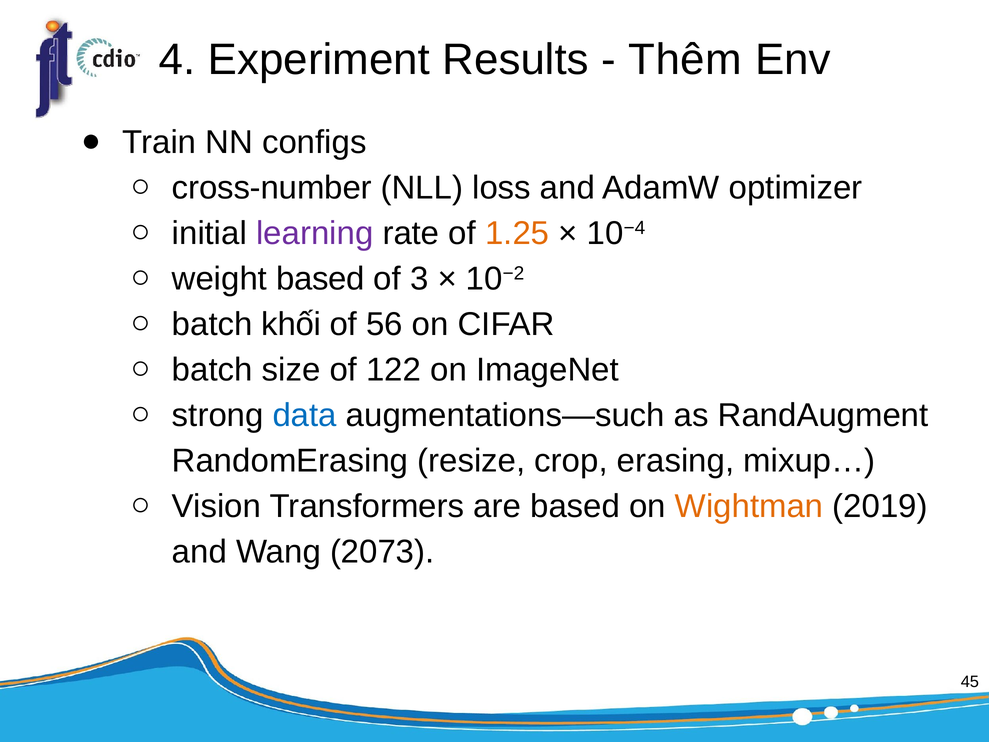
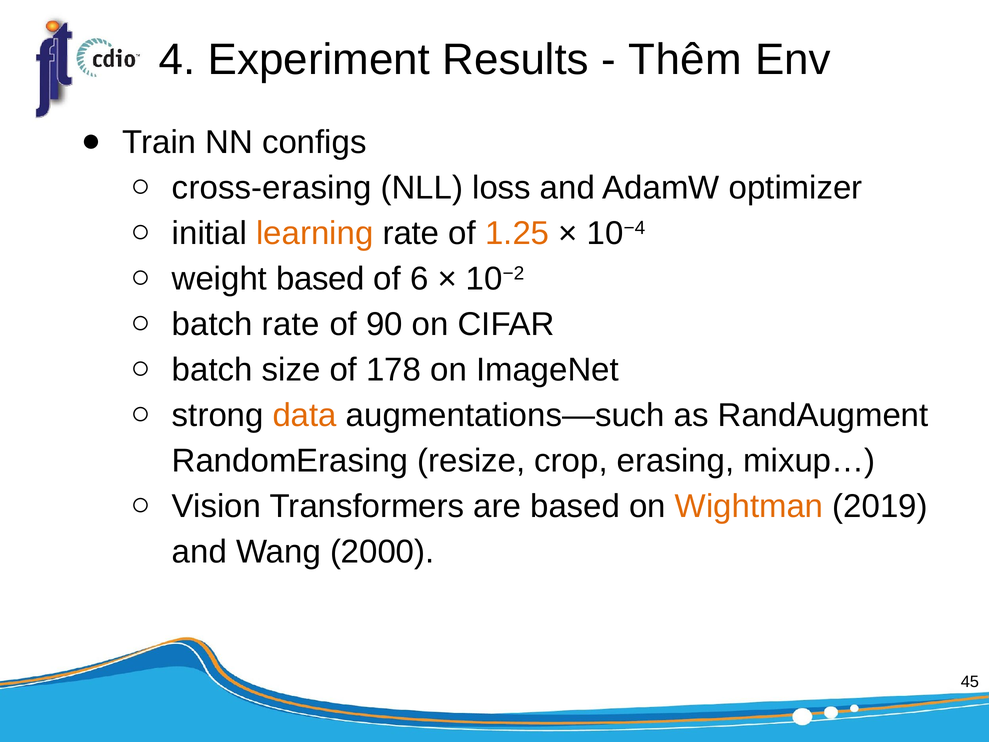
cross-number: cross-number -> cross-erasing
learning colour: purple -> orange
3: 3 -> 6
batch khối: khối -> rate
56: 56 -> 90
122: 122 -> 178
data colour: blue -> orange
2073: 2073 -> 2000
